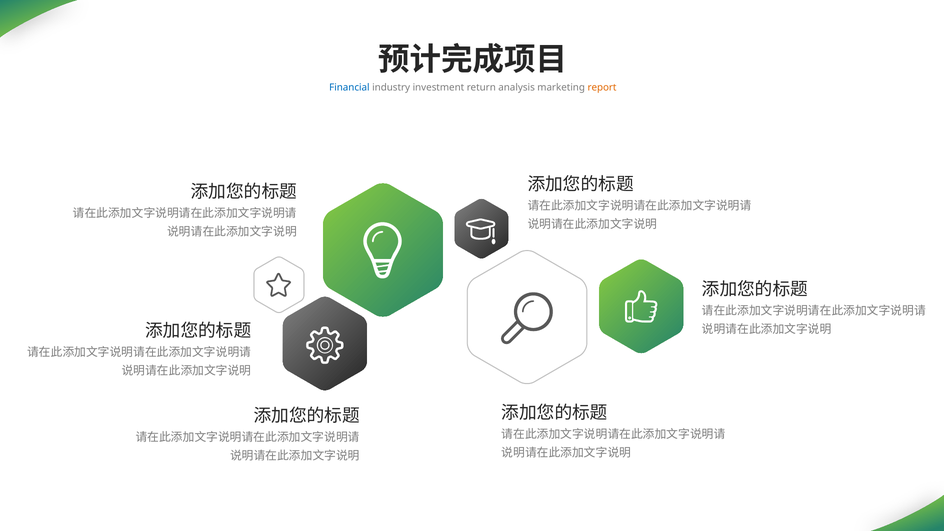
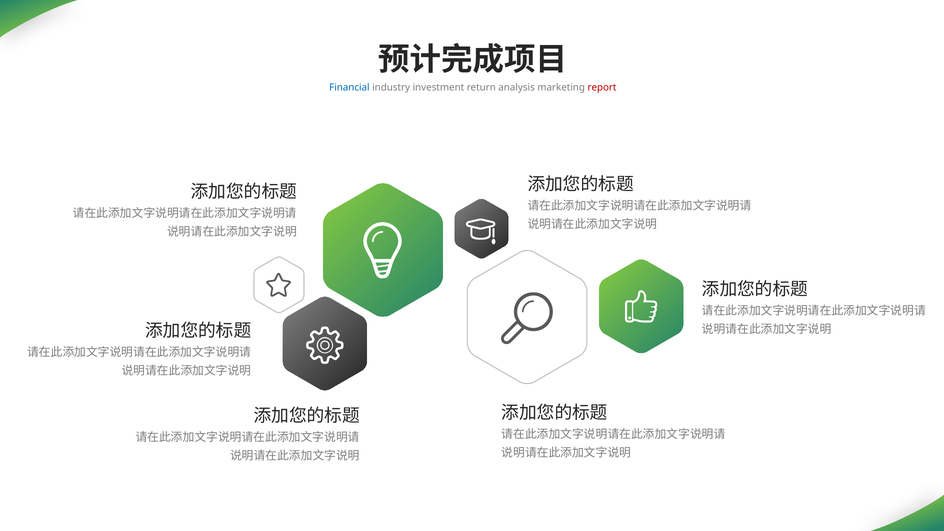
report colour: orange -> red
